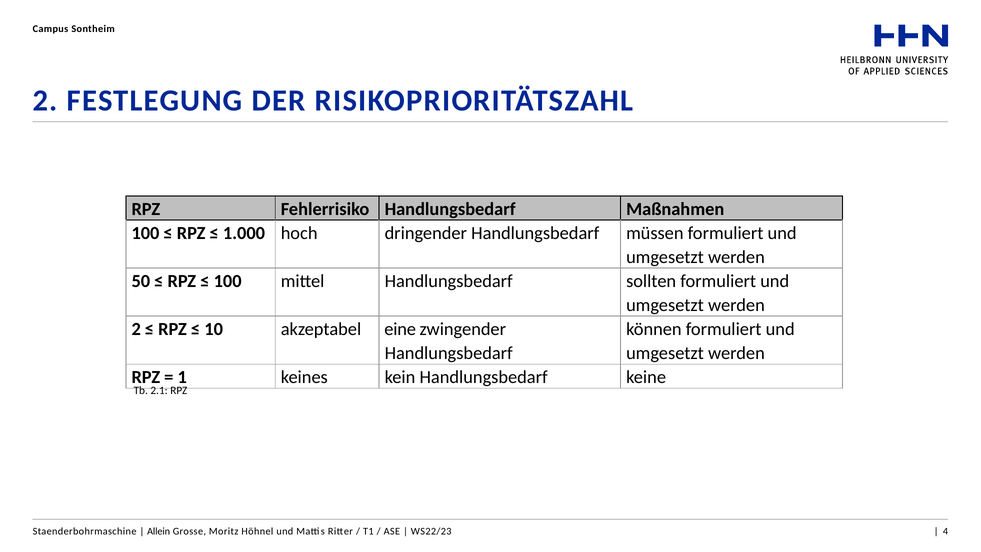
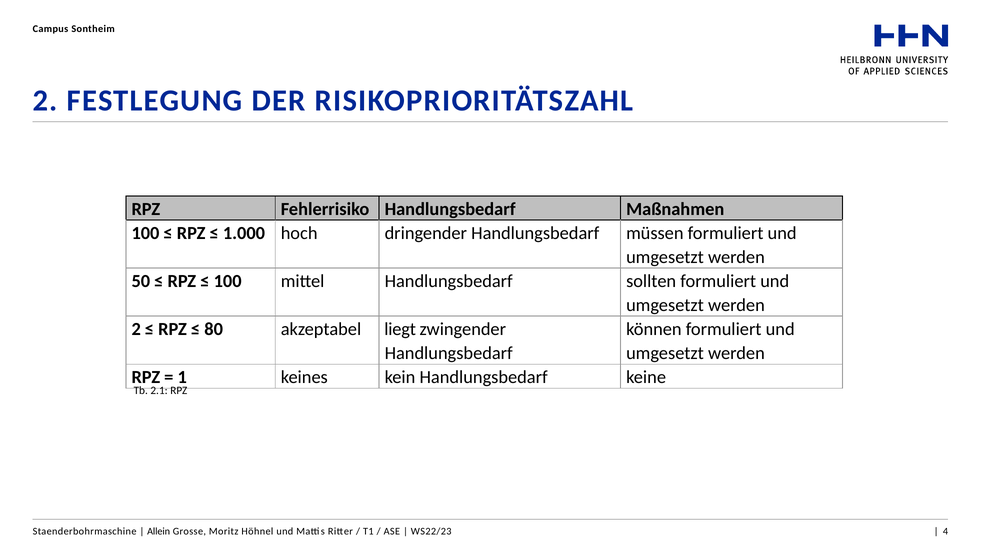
10: 10 -> 80
eine: eine -> liegt
